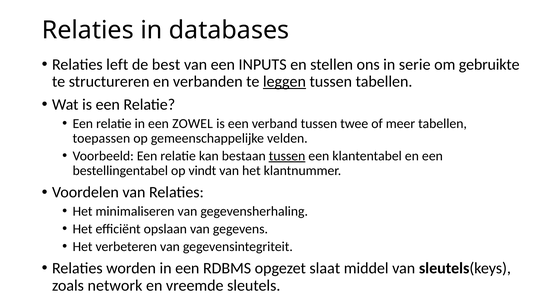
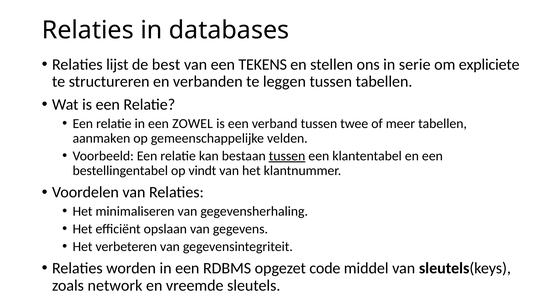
left: left -> lijst
INPUTS: INPUTS -> TEKENS
gebruikte: gebruikte -> expliciete
leggen underline: present -> none
toepassen: toepassen -> aanmaken
slaat: slaat -> code
